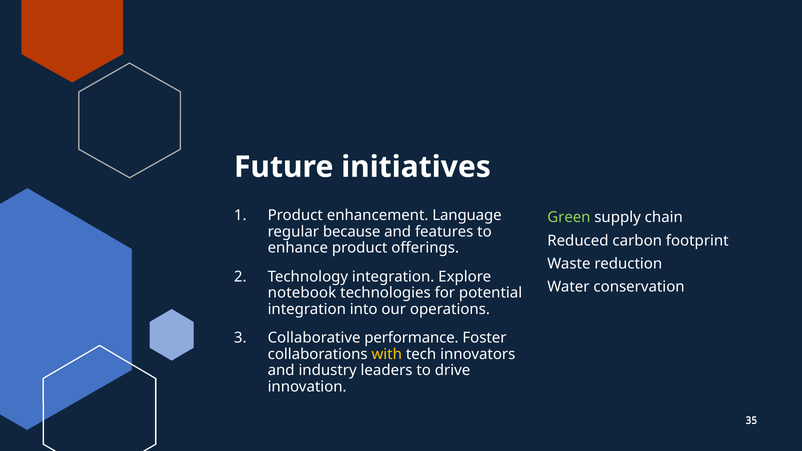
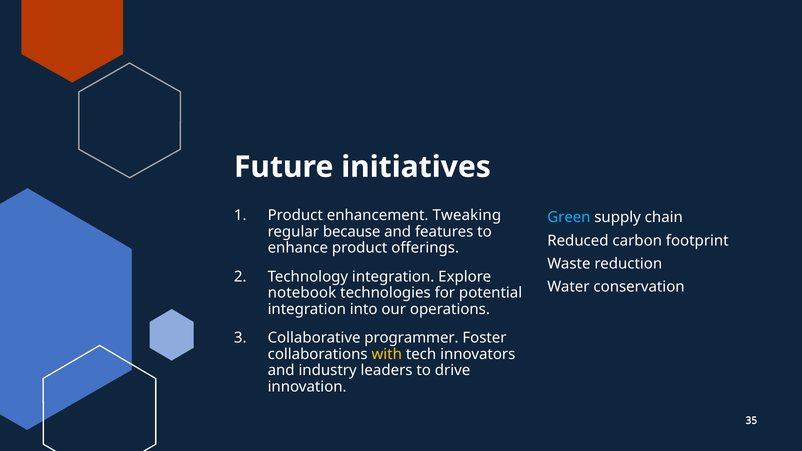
Language: Language -> Tweaking
Green colour: light green -> light blue
performance: performance -> programmer
